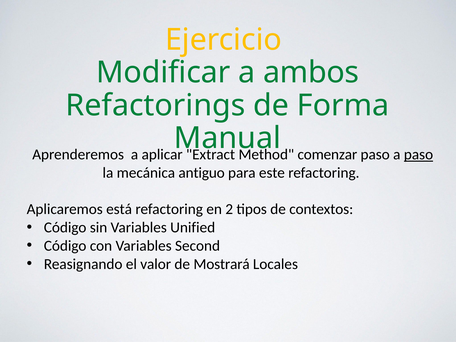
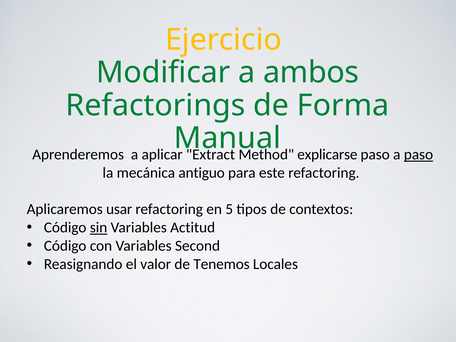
comenzar: comenzar -> explicarse
está: está -> usar
2: 2 -> 5
sin underline: none -> present
Unified: Unified -> Actitud
Mostrará: Mostrará -> Tenemos
